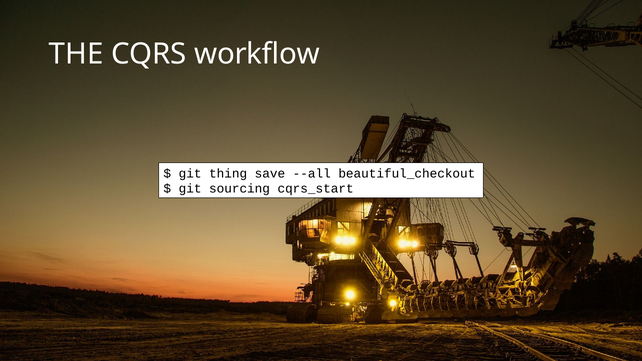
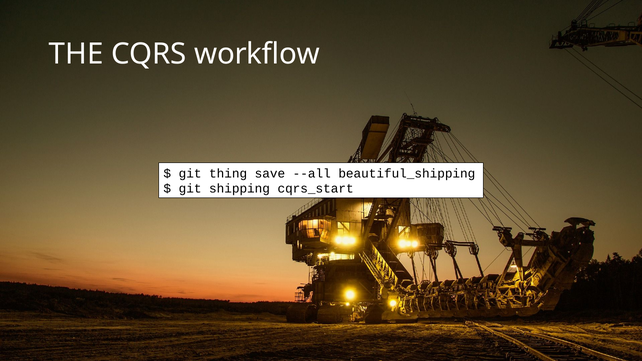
beautiful_checkout: beautiful_checkout -> beautiful_shipping
sourcing: sourcing -> shipping
